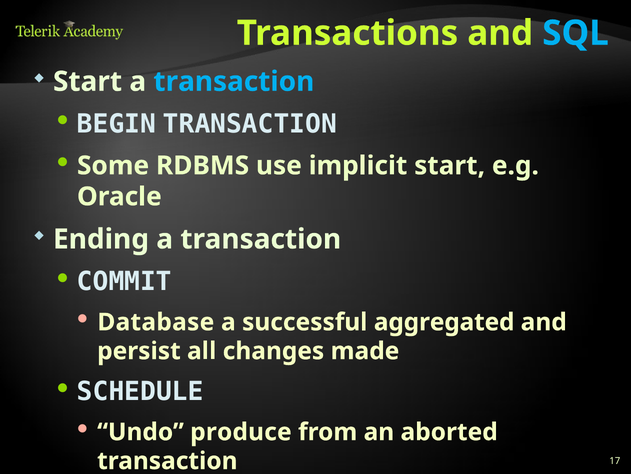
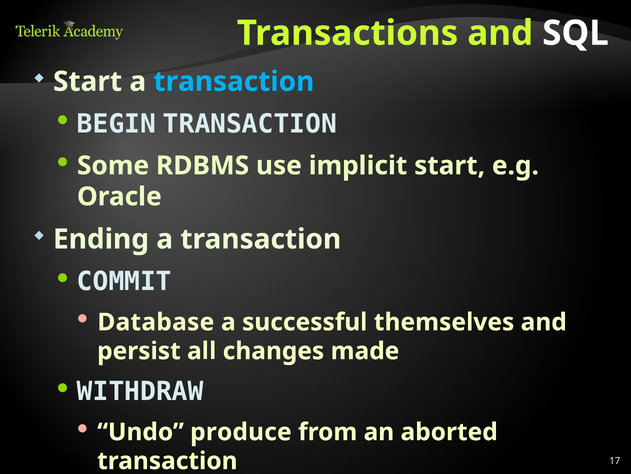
SQL colour: light blue -> white
aggregated: aggregated -> themselves
SCHEDULE: SCHEDULE -> WITHDRAW
